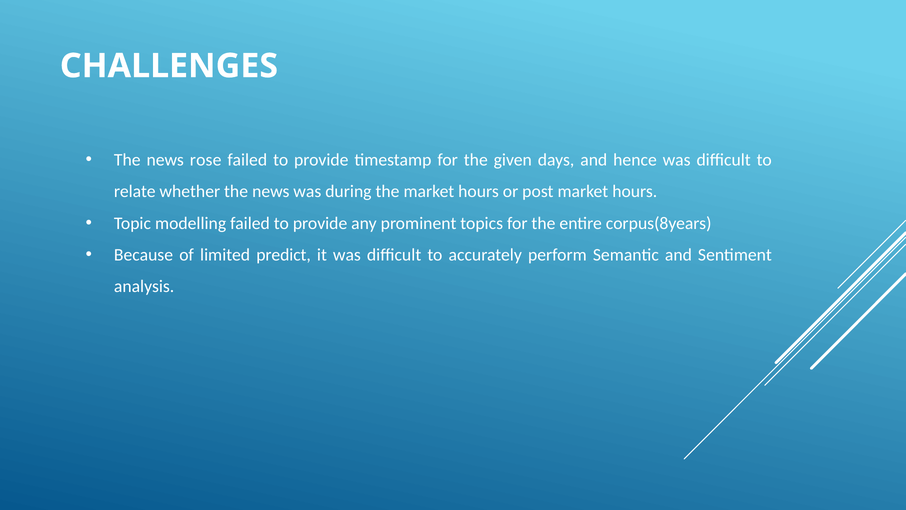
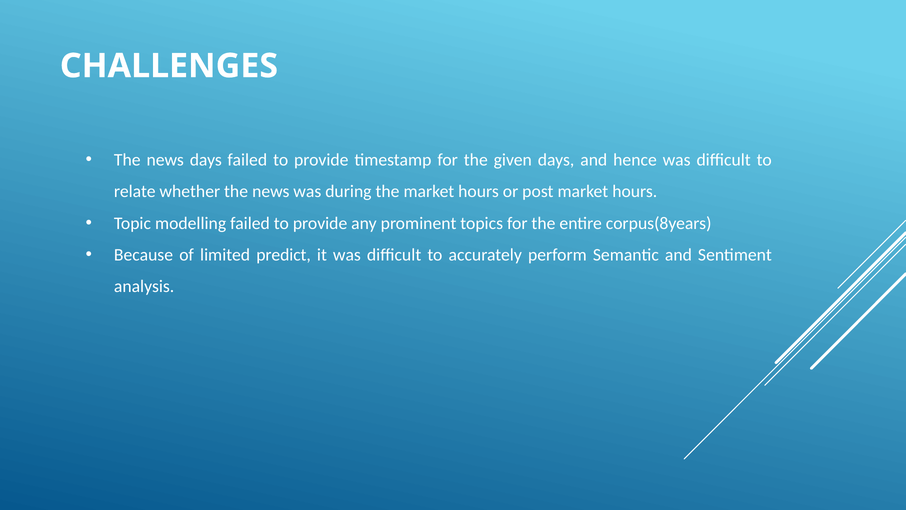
news rose: rose -> days
